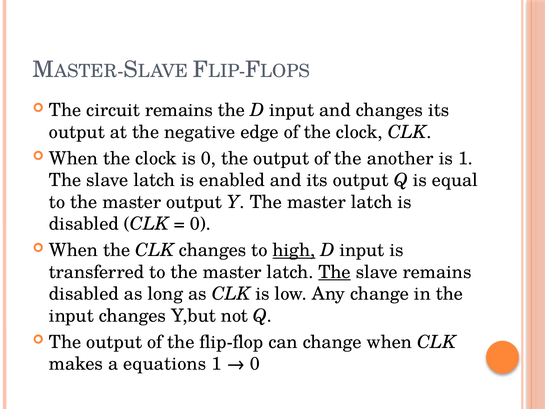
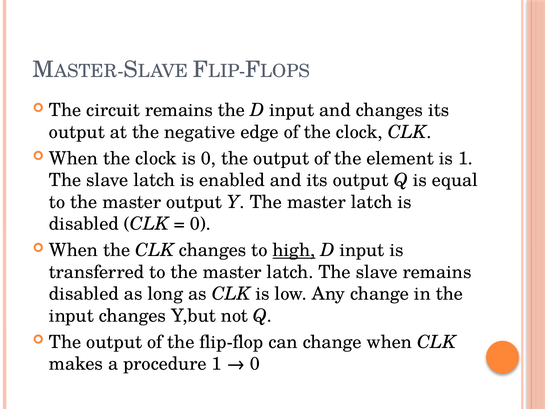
another: another -> element
The at (335, 272) underline: present -> none
equations: equations -> procedure
